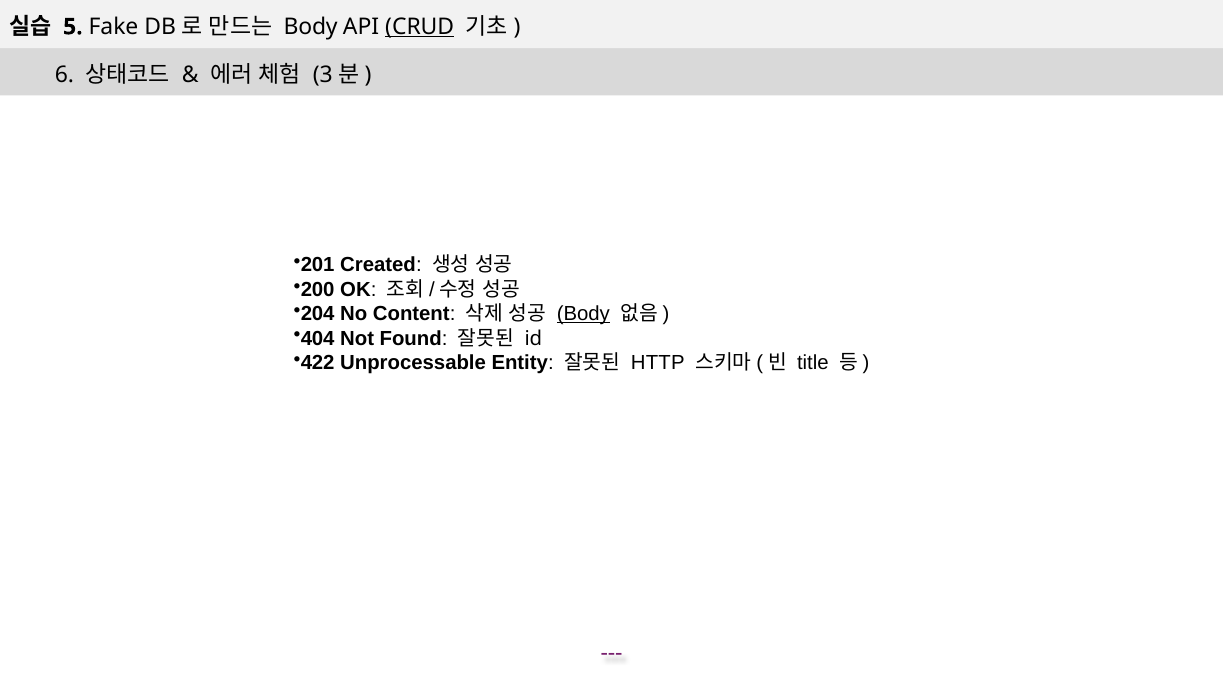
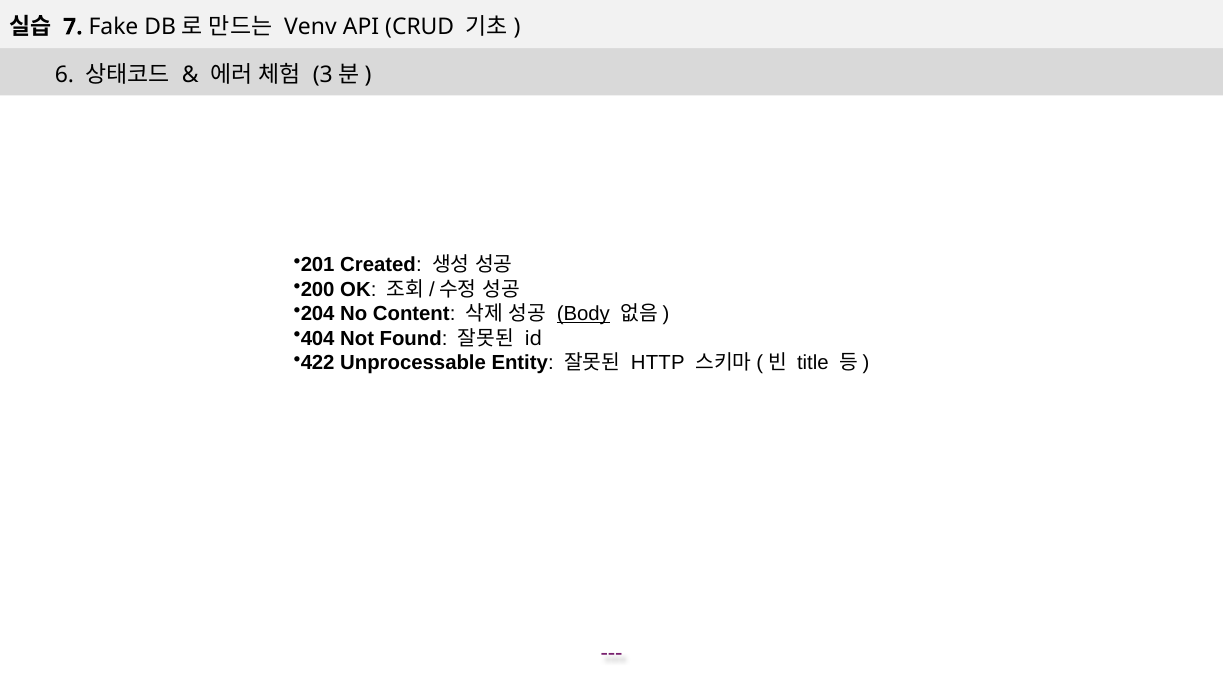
5: 5 -> 7
Body at (311, 27): Body -> Venv
CRUD underline: present -> none
